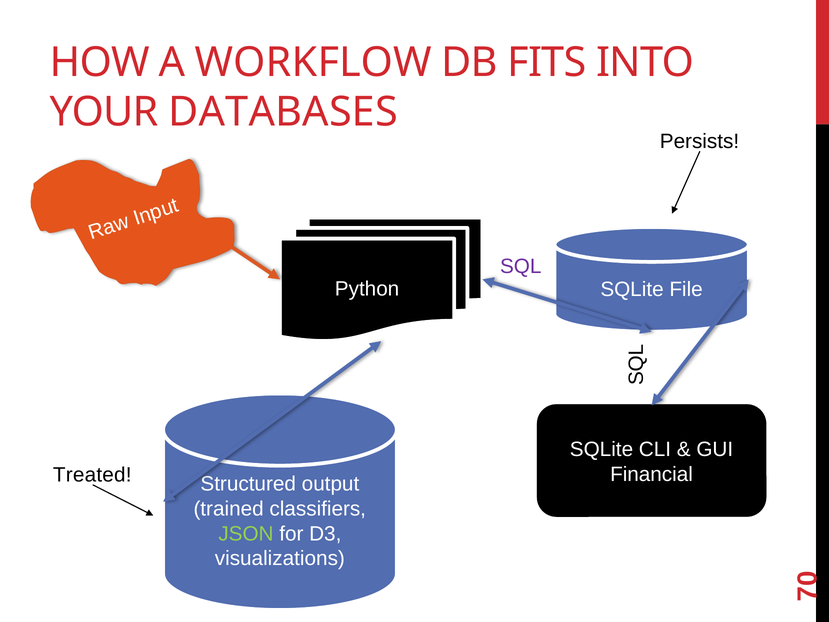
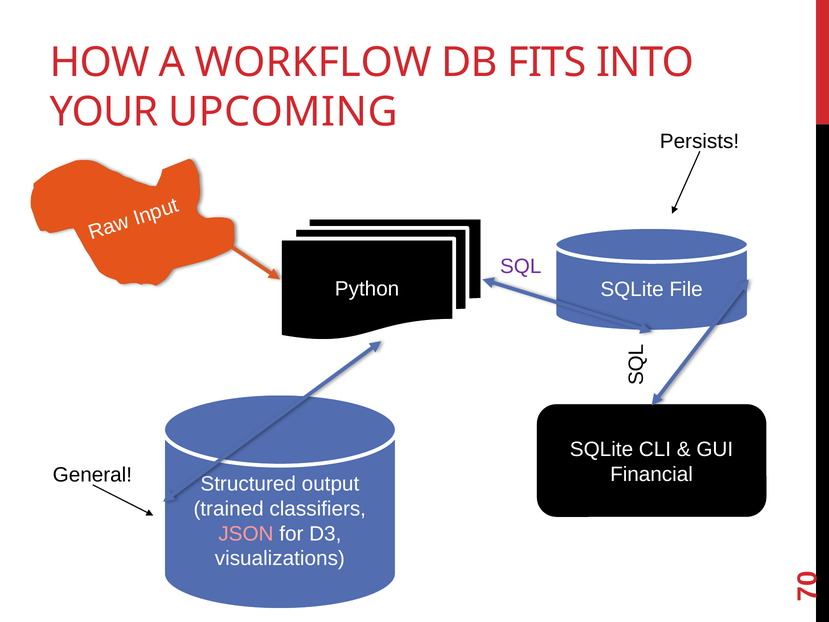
DATABASES: DATABASES -> UPCOMING
Treated: Treated -> General
JSON colour: light green -> pink
